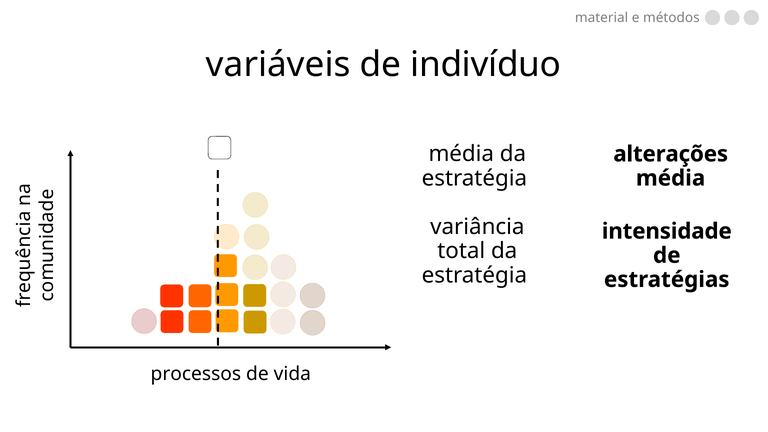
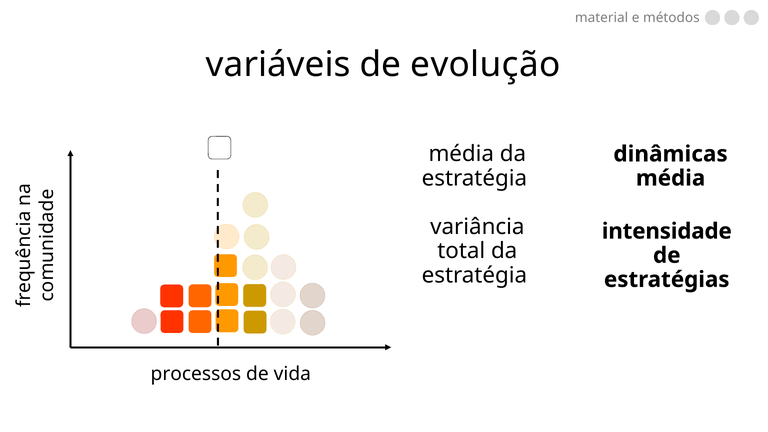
indivíduo: indivíduo -> evolução
alterações: alterações -> dinâmicas
